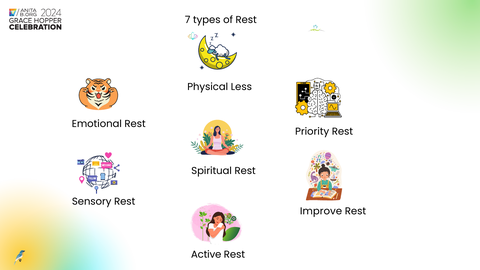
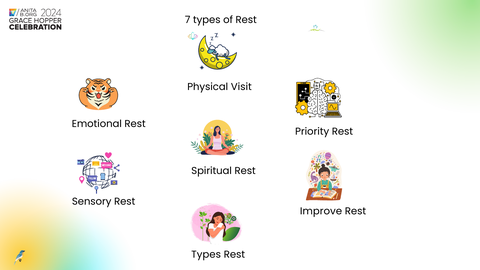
Less: Less -> Visit
Active at (206, 255): Active -> Types
